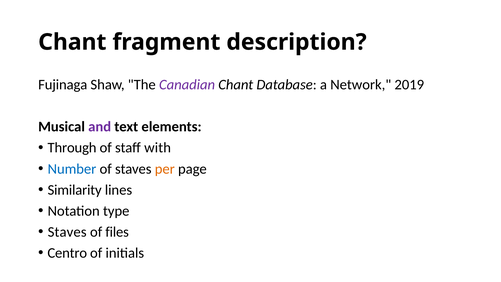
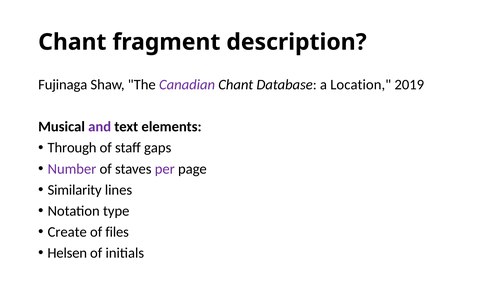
Network: Network -> Location
with: with -> gaps
Number colour: blue -> purple
per colour: orange -> purple
Staves at (67, 232): Staves -> Create
Centro: Centro -> Helsen
